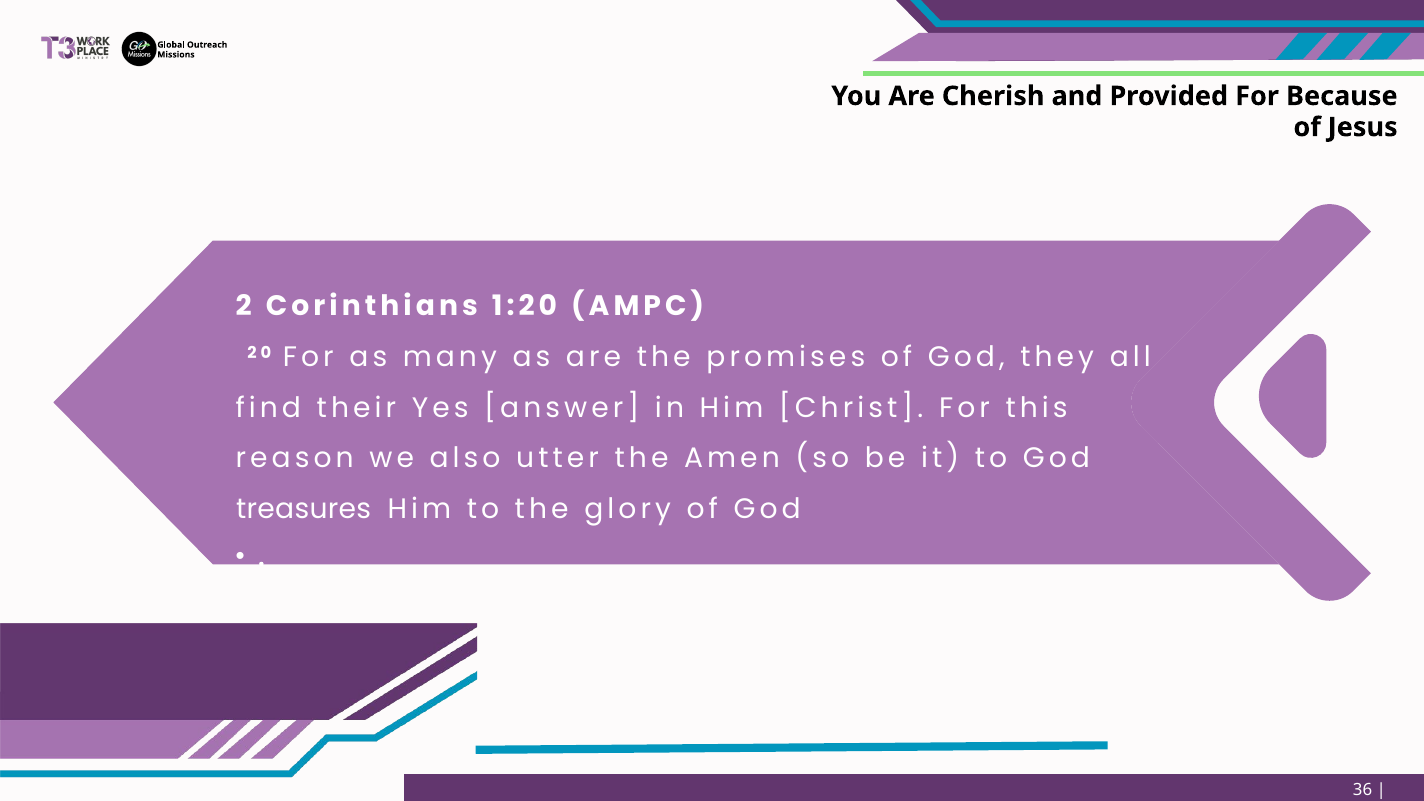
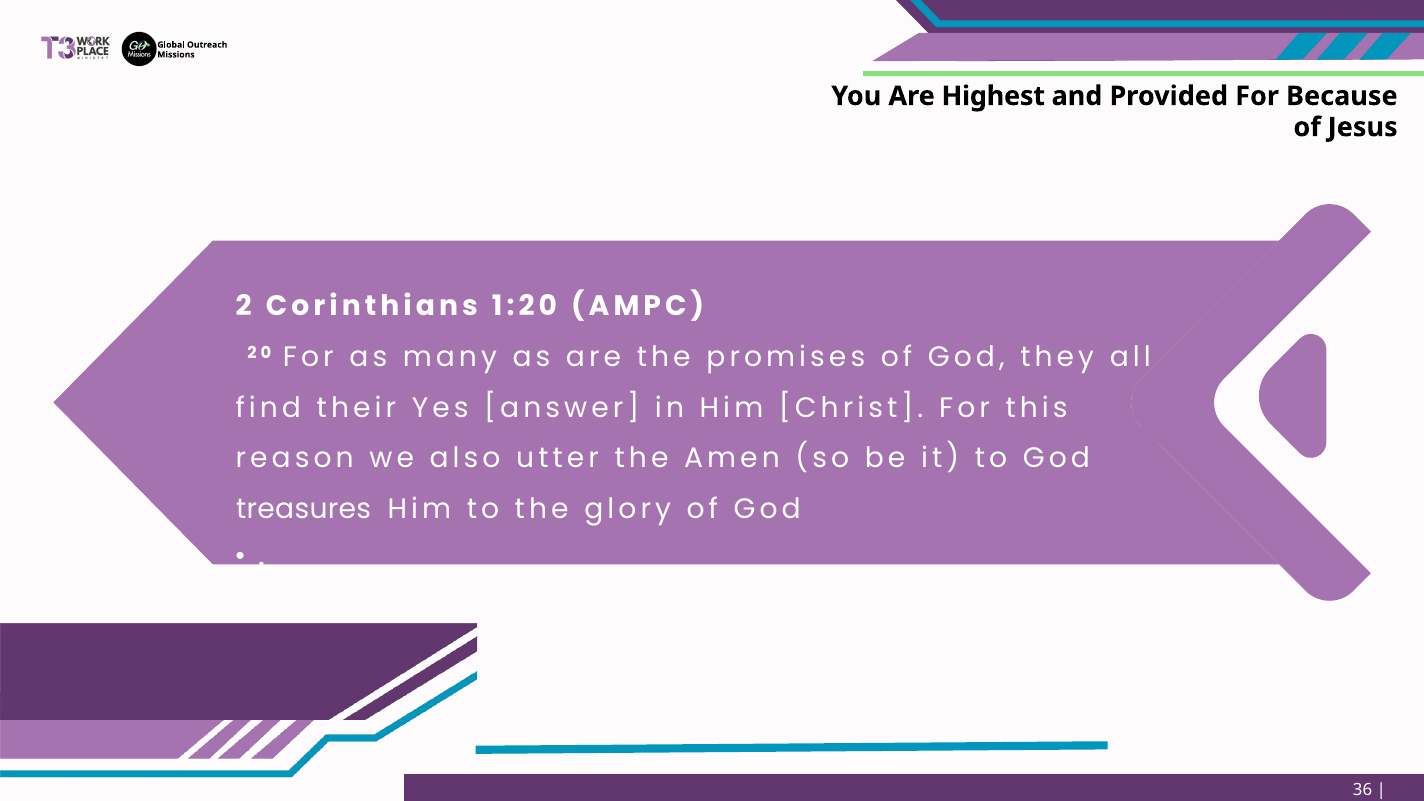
Cherish: Cherish -> Highest
